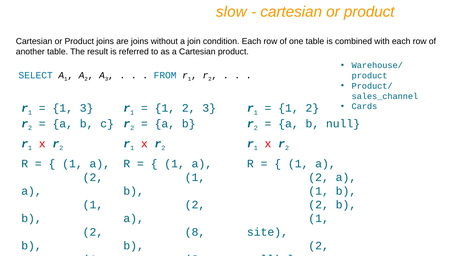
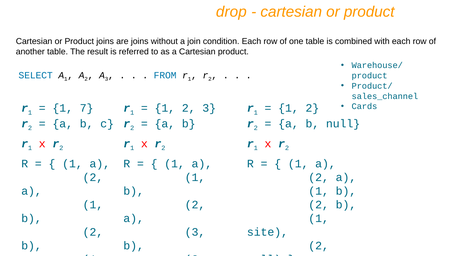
slow: slow -> drop
1 3: 3 -> 7
8 at (195, 232): 8 -> 3
